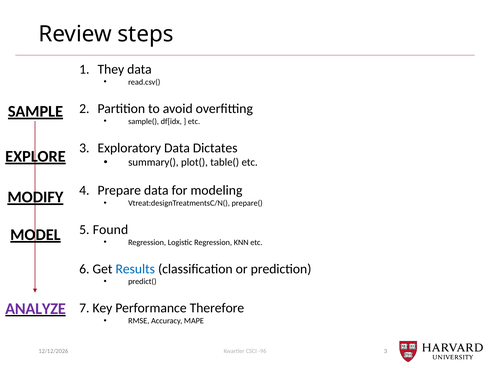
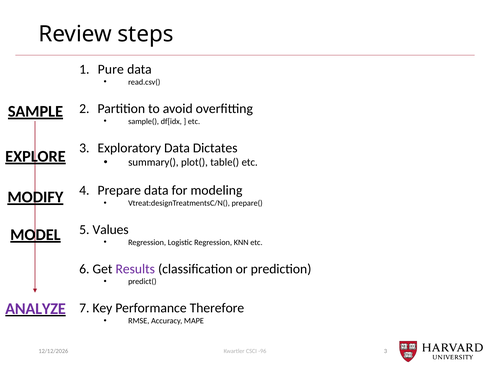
They: They -> Pure
Found: Found -> Values
Results colour: blue -> purple
